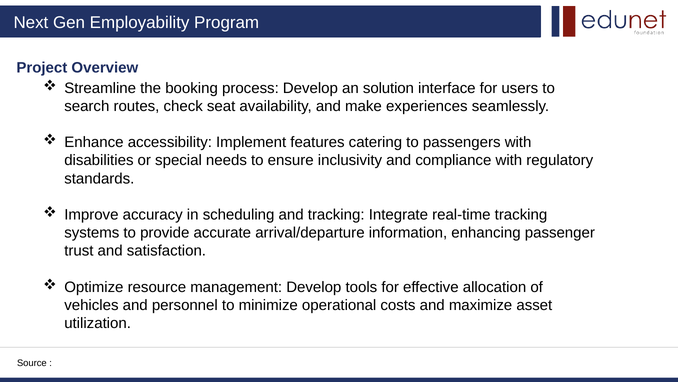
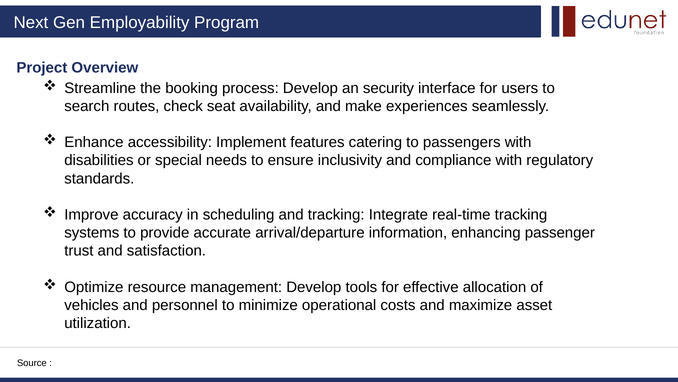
solution: solution -> security
